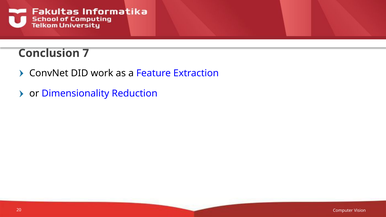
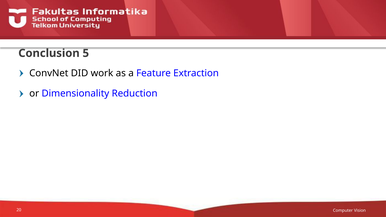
7: 7 -> 5
